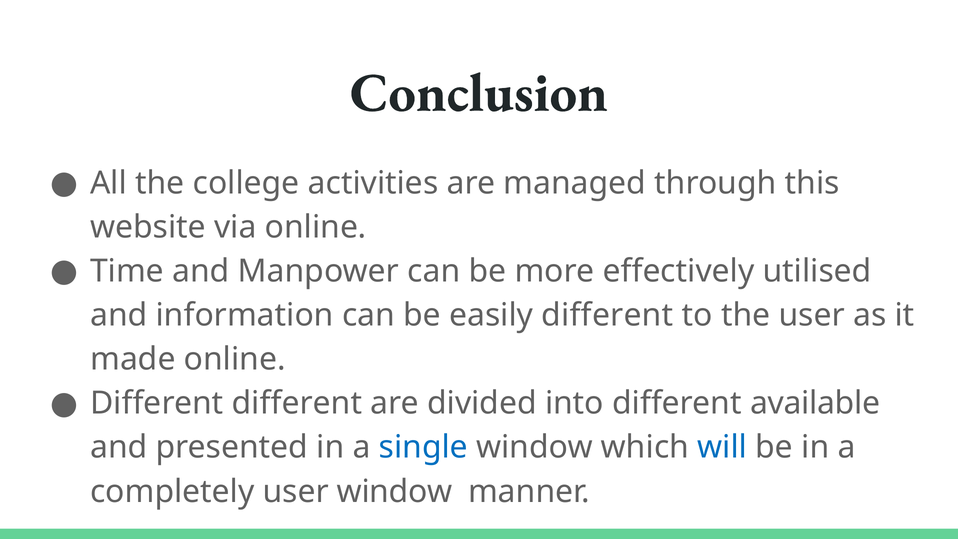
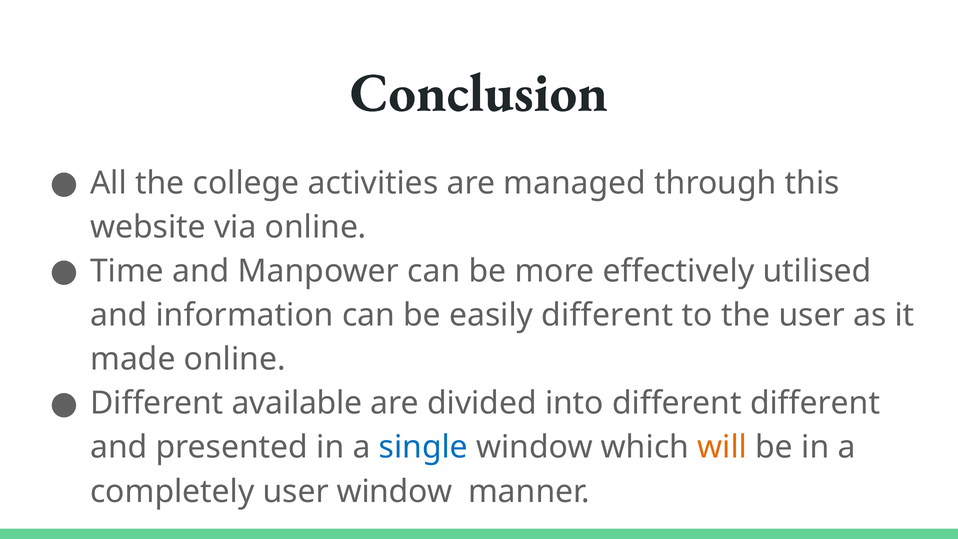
Different different: different -> available
different available: available -> different
will colour: blue -> orange
